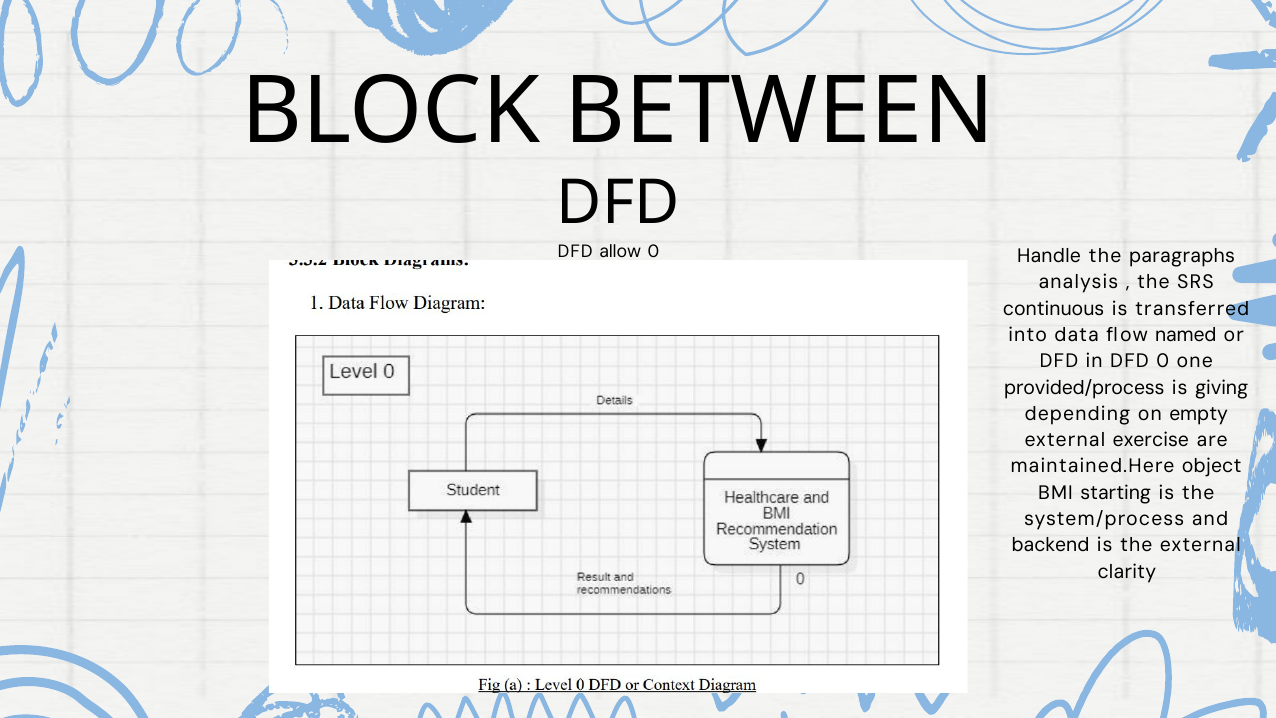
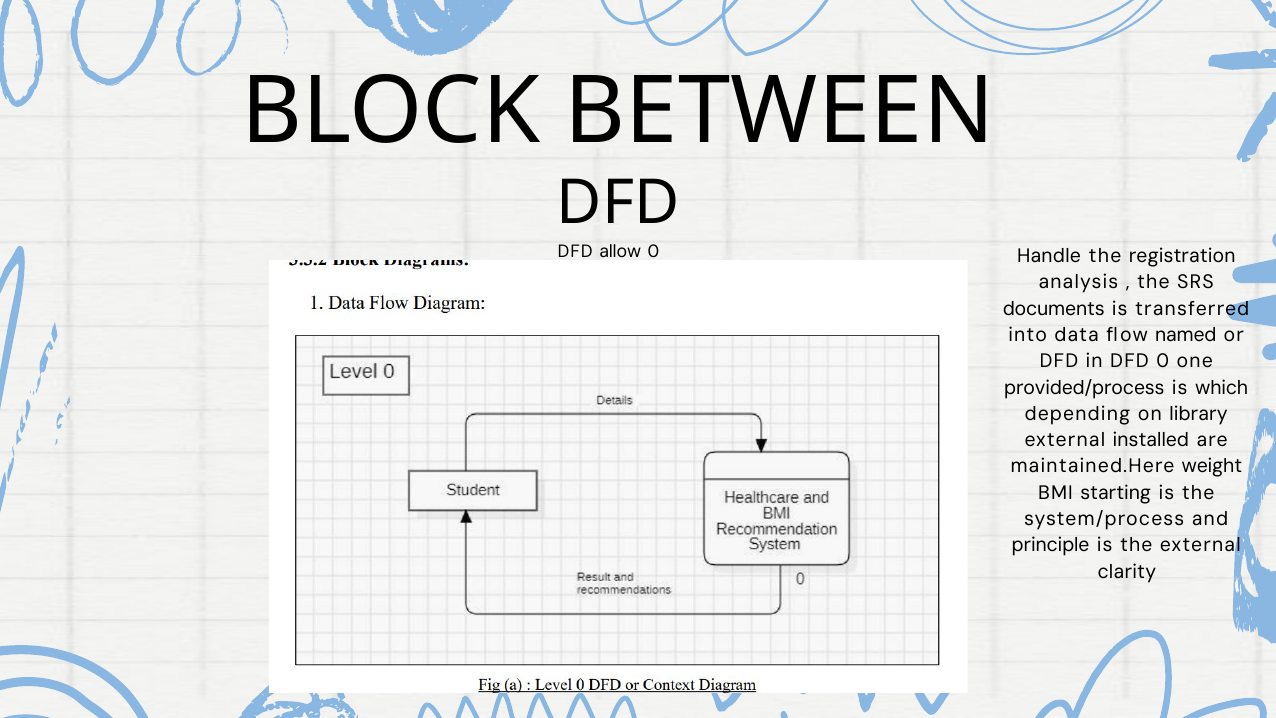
paragraphs: paragraphs -> registration
continuous: continuous -> documents
giving: giving -> which
empty: empty -> library
exercise: exercise -> installed
object: object -> weight
backend: backend -> principle
